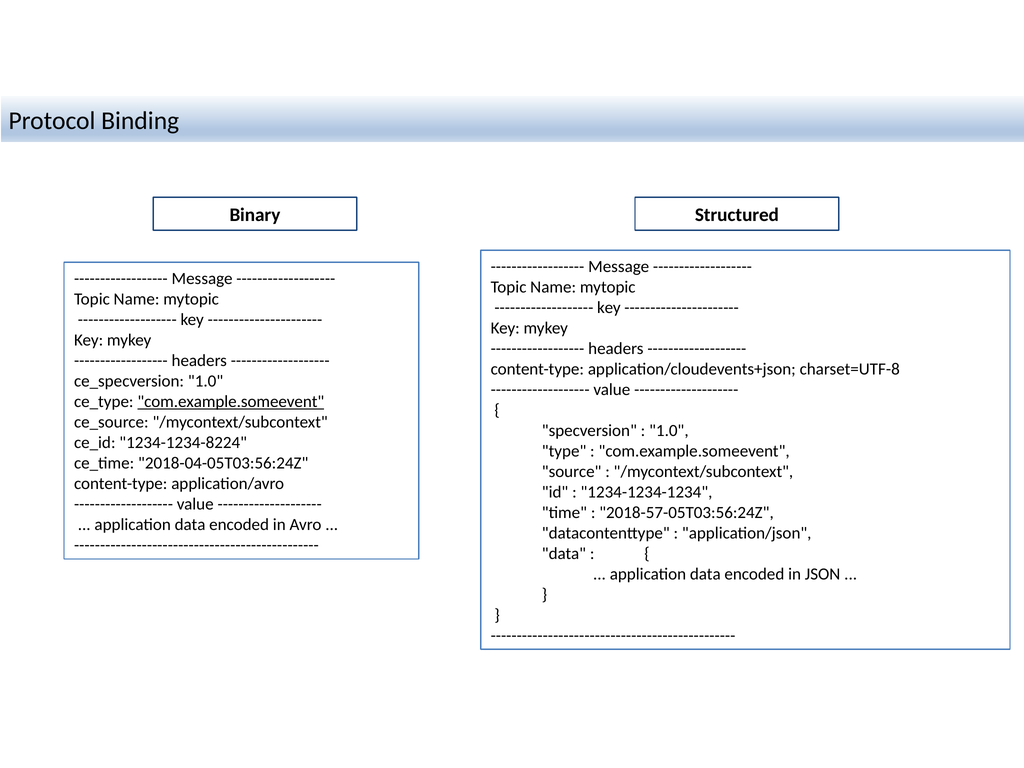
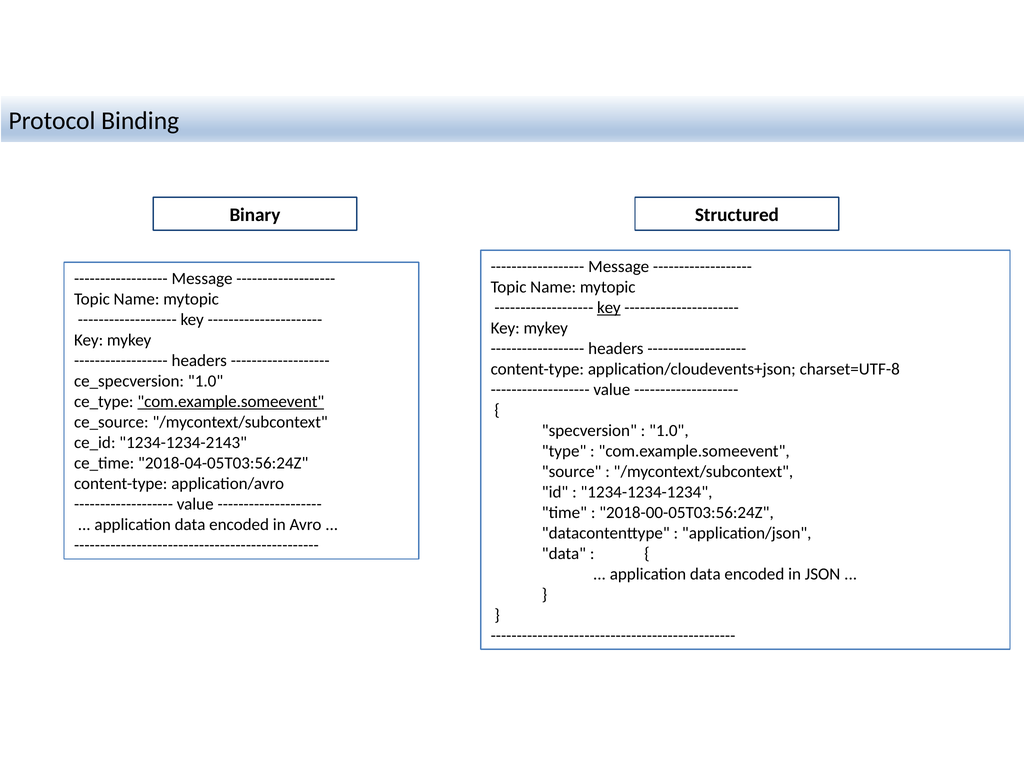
key at (609, 308) underline: none -> present
1234-1234-8224: 1234-1234-8224 -> 1234-1234-2143
2018-57-05T03:56:24Z: 2018-57-05T03:56:24Z -> 2018-00-05T03:56:24Z
